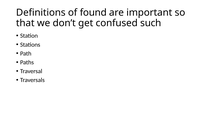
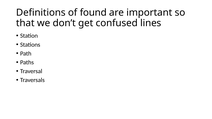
such: such -> lines
